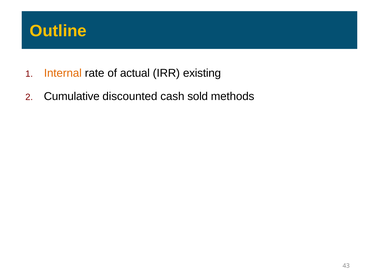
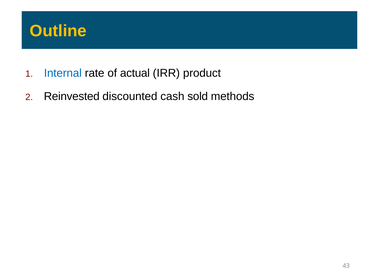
Internal colour: orange -> blue
existing: existing -> product
Cumulative: Cumulative -> Reinvested
